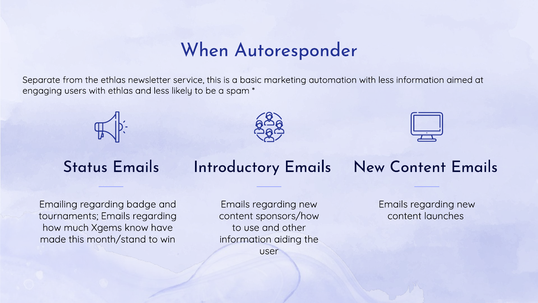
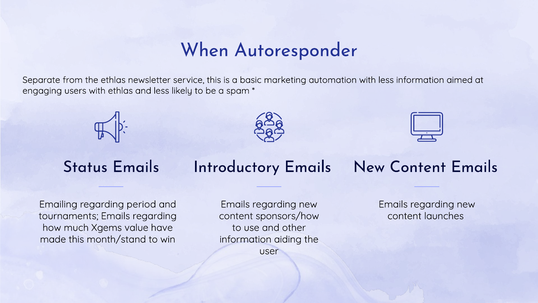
badge: badge -> period
know: know -> value
